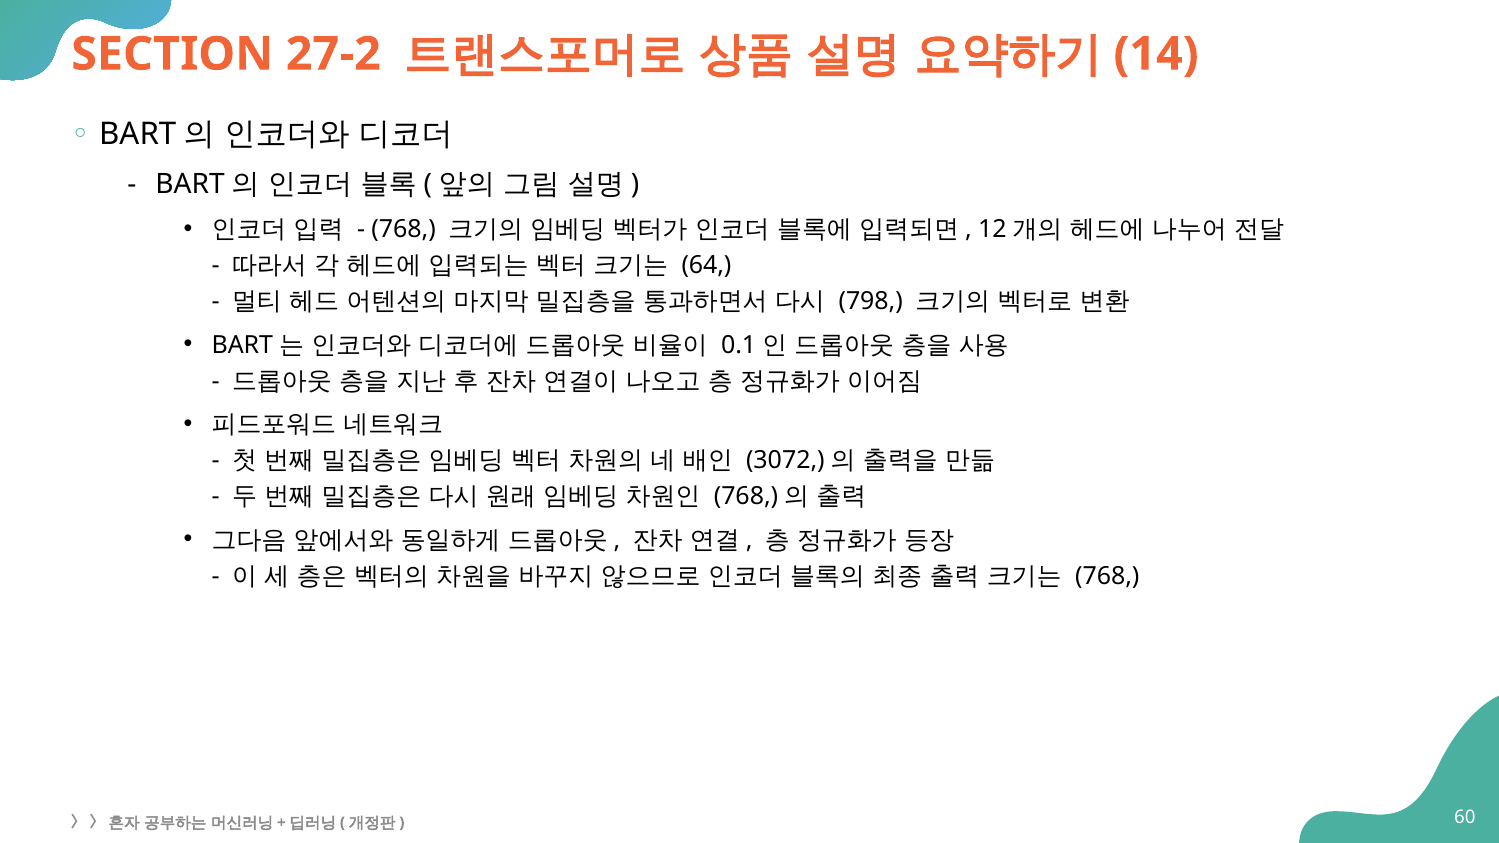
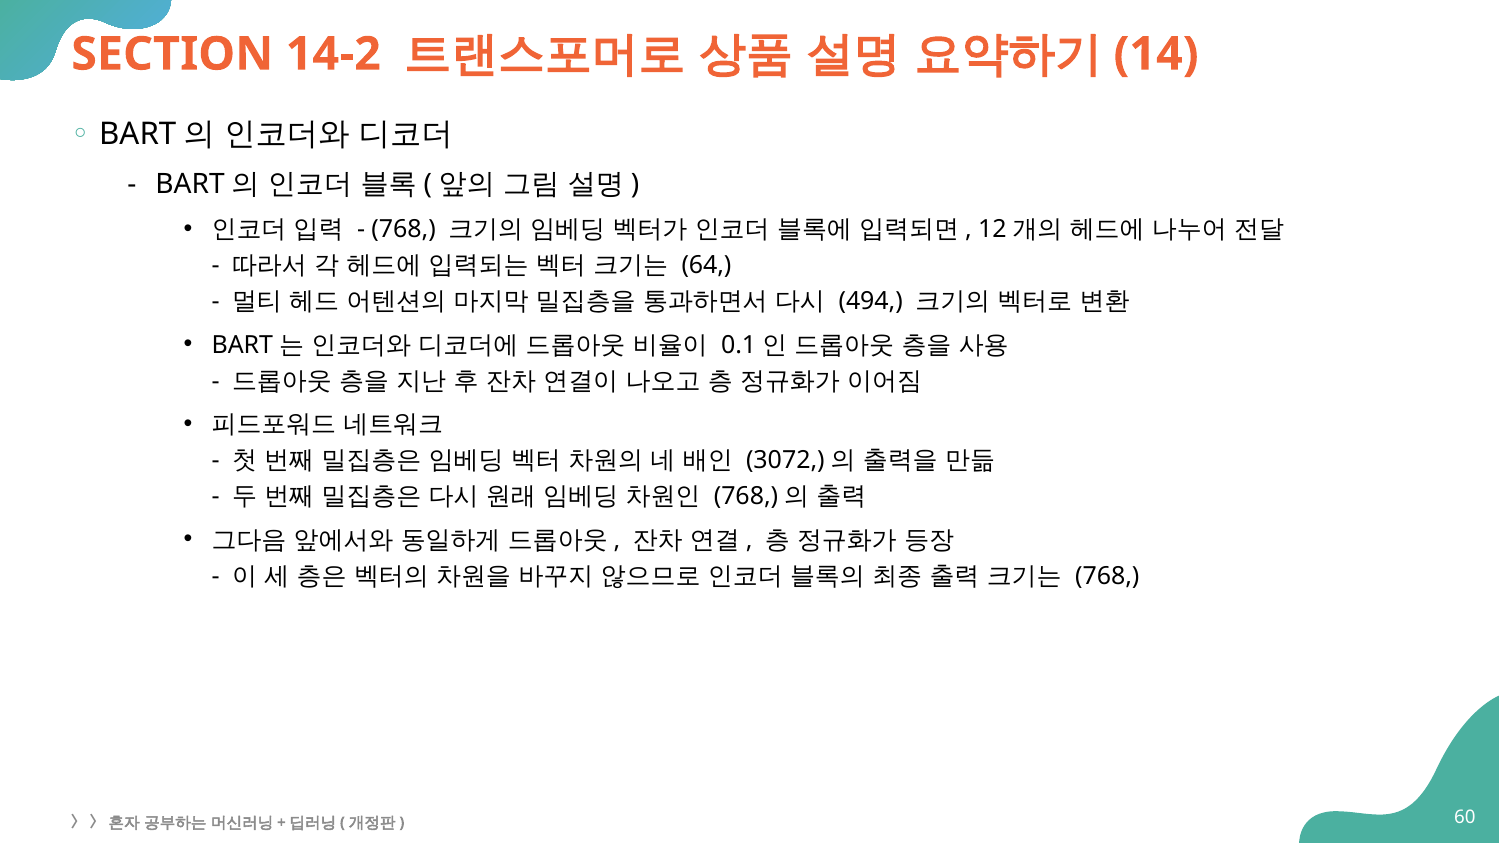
27-2: 27-2 -> 14-2
798: 798 -> 494
